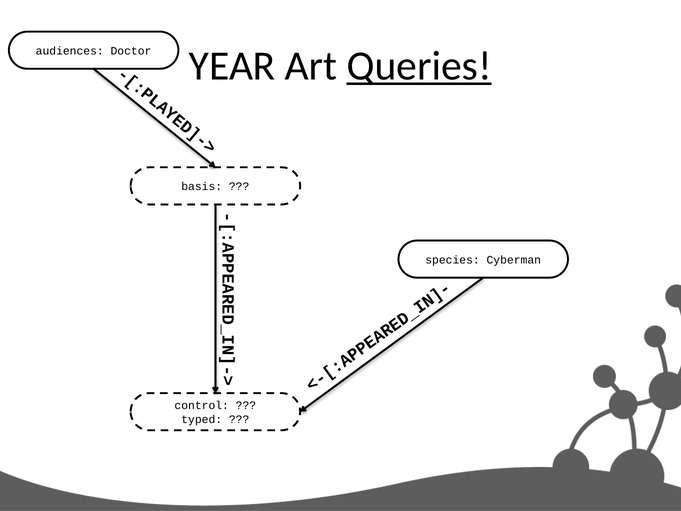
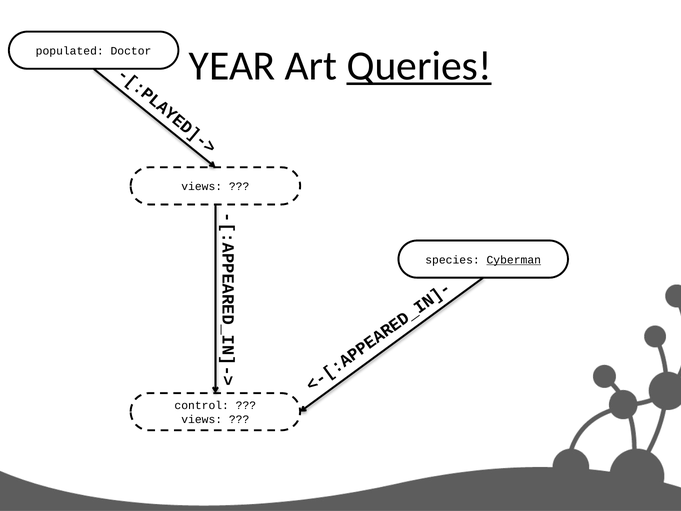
audiences: audiences -> populated
basis at (202, 187): basis -> views
Cyberman underline: none -> present
typed at (202, 419): typed -> views
